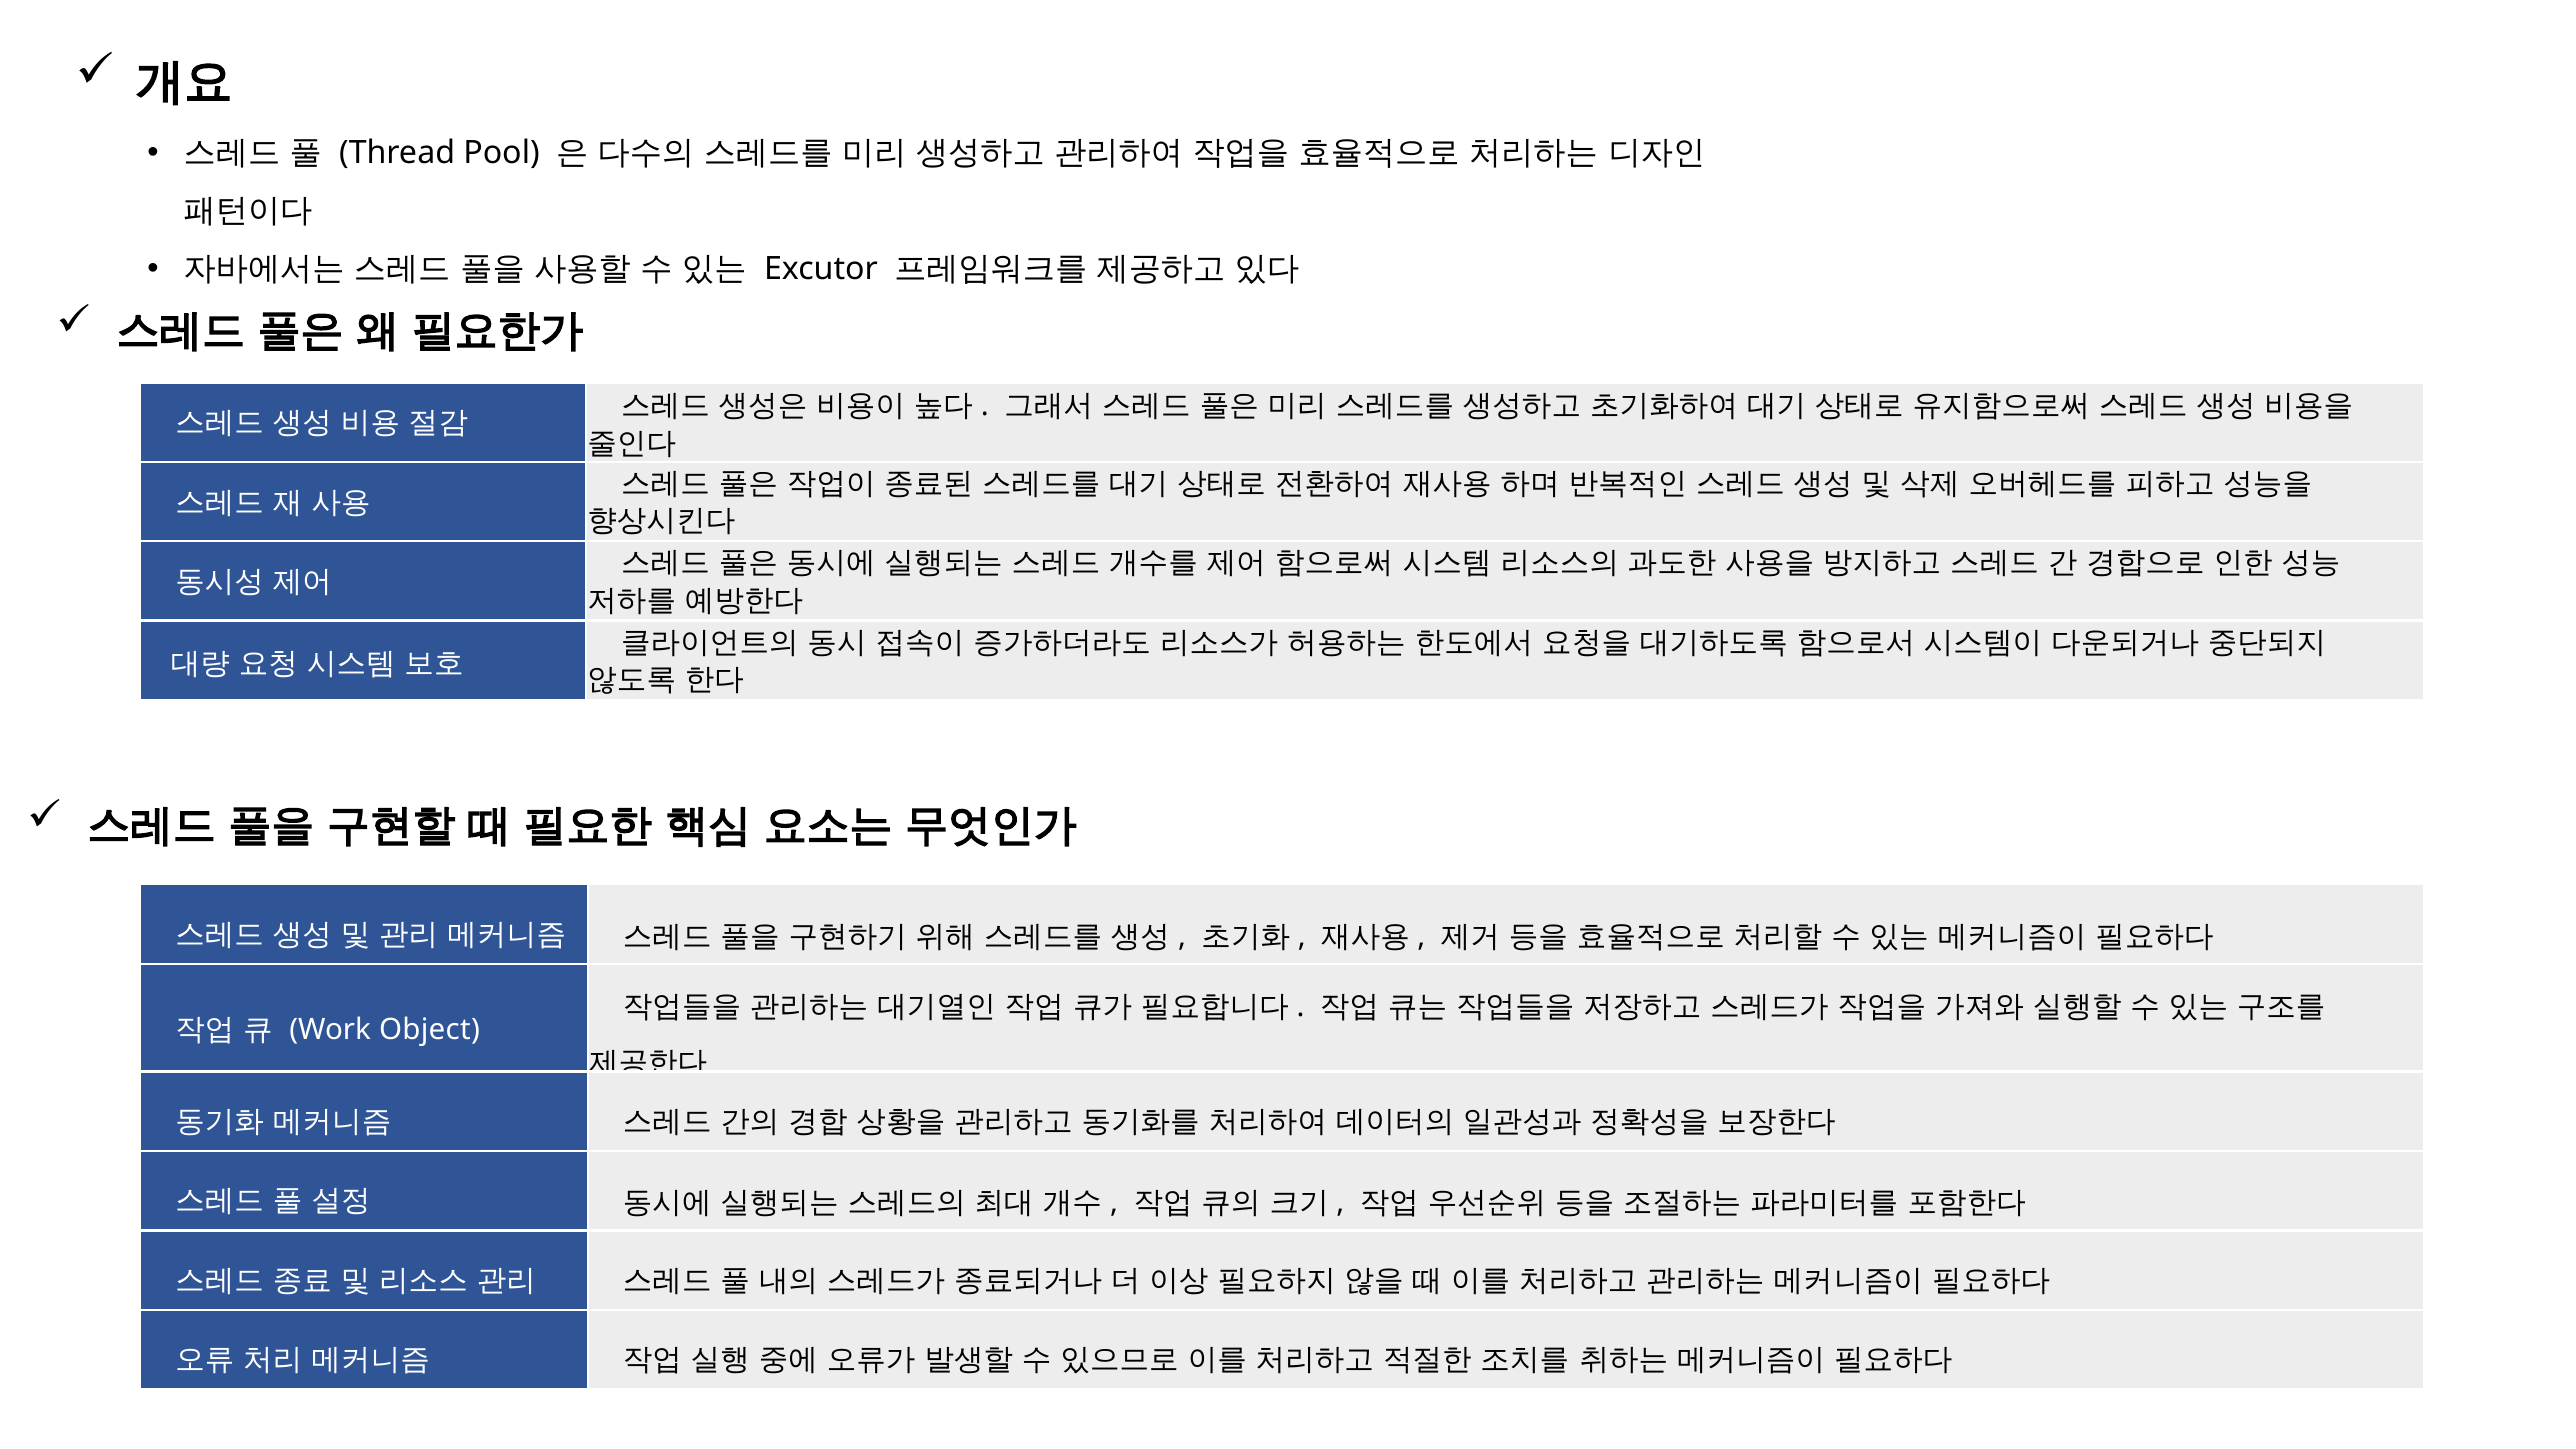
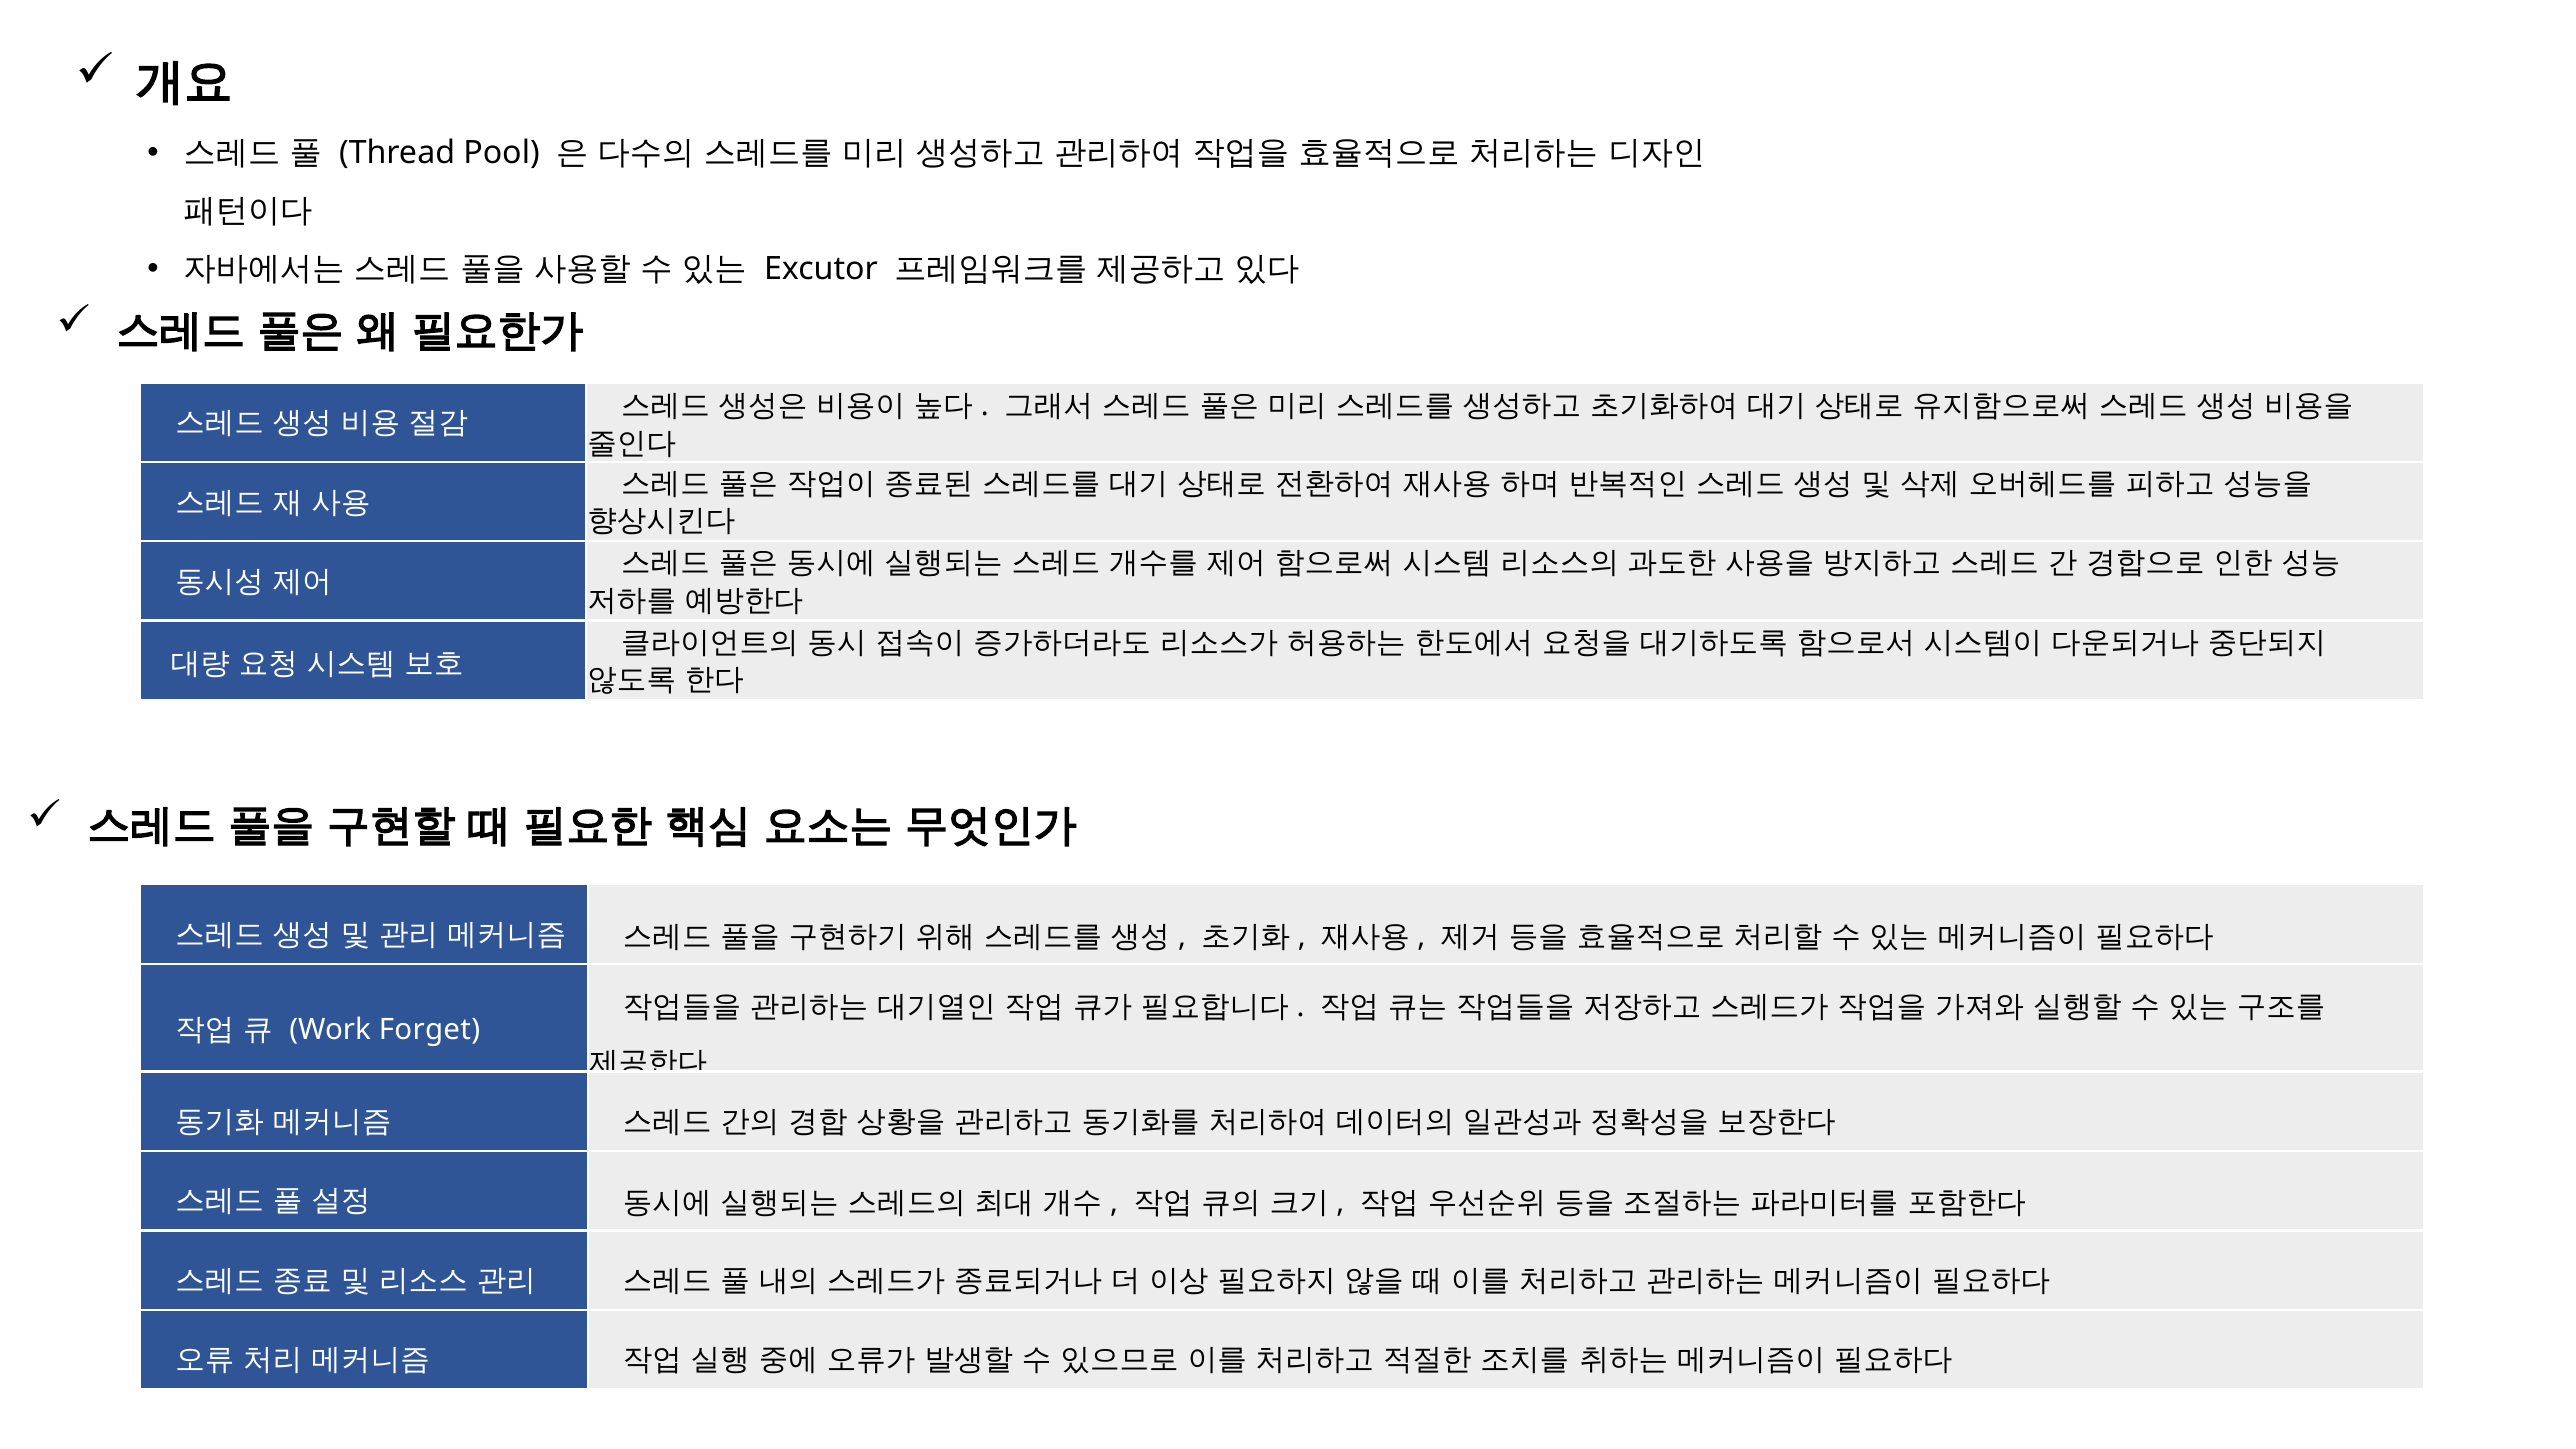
Object: Object -> Forget
